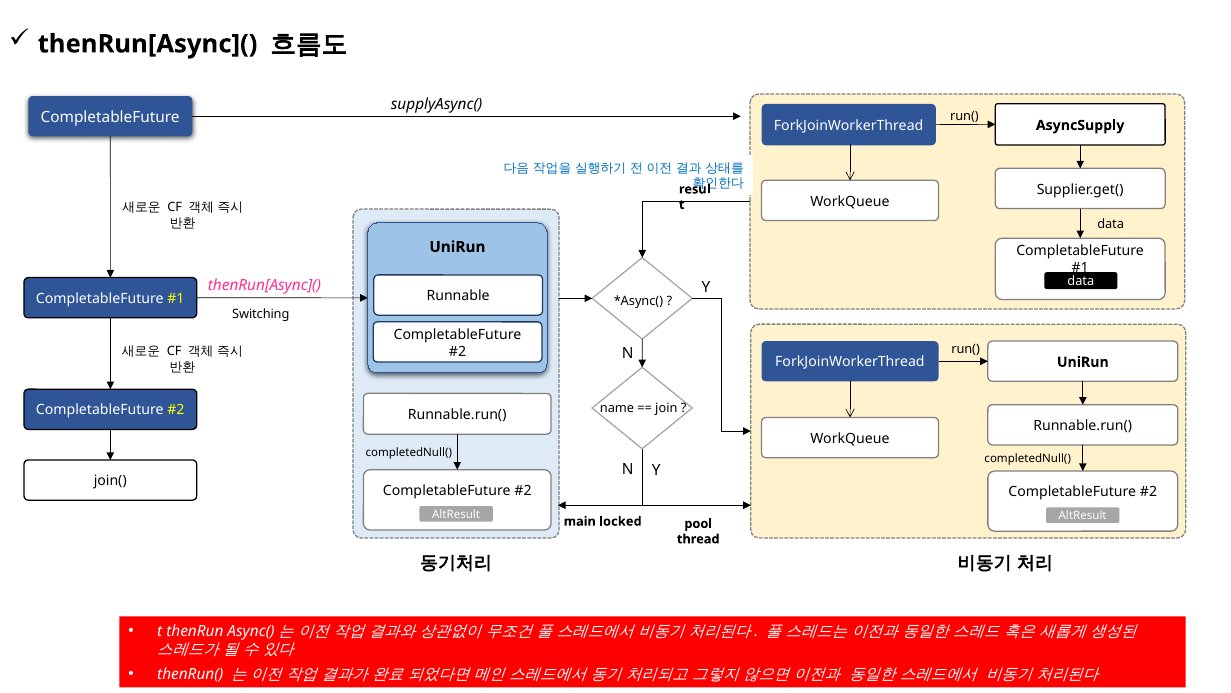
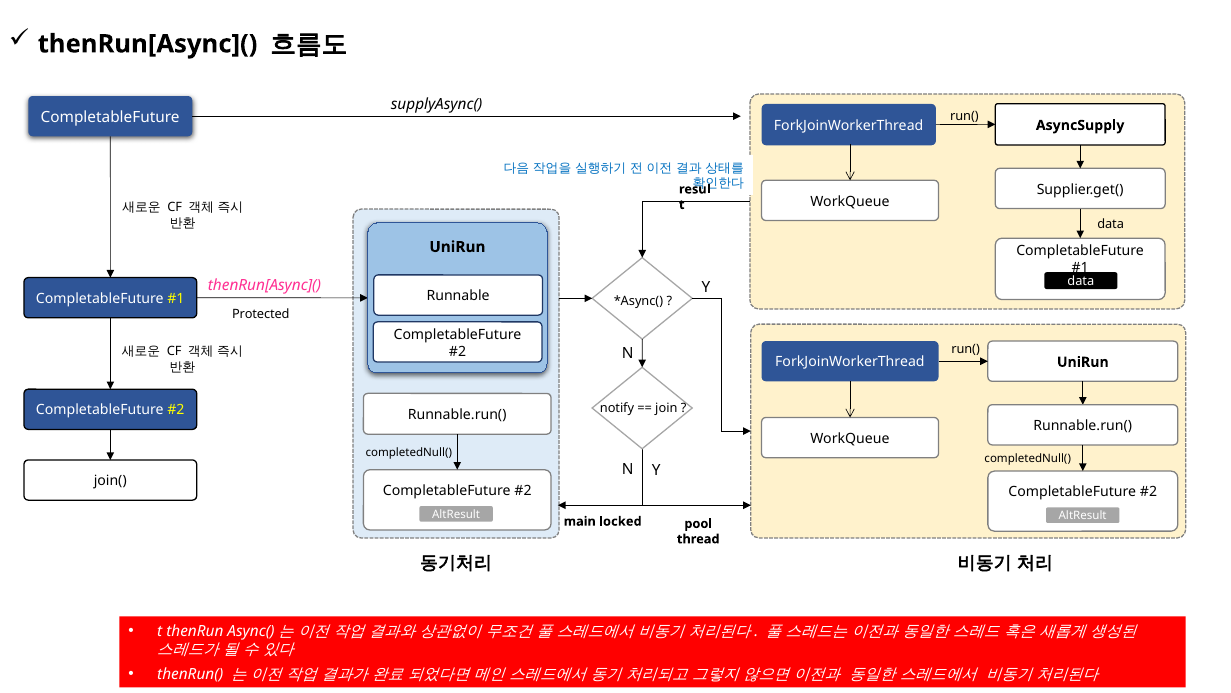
Switching: Switching -> Protected
name: name -> notify
